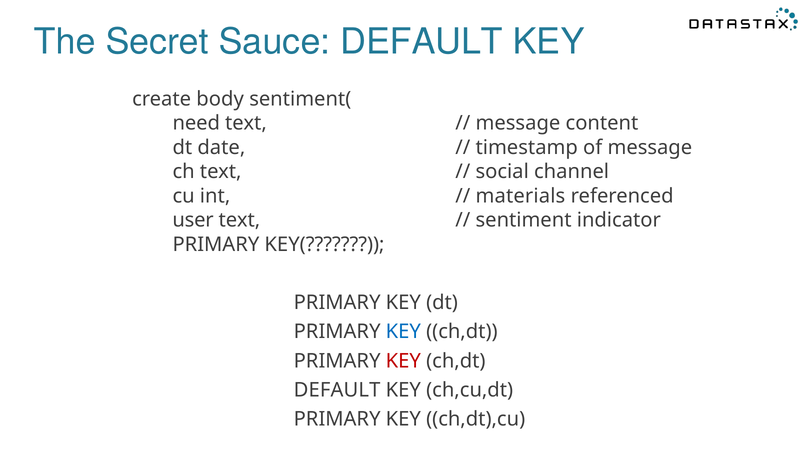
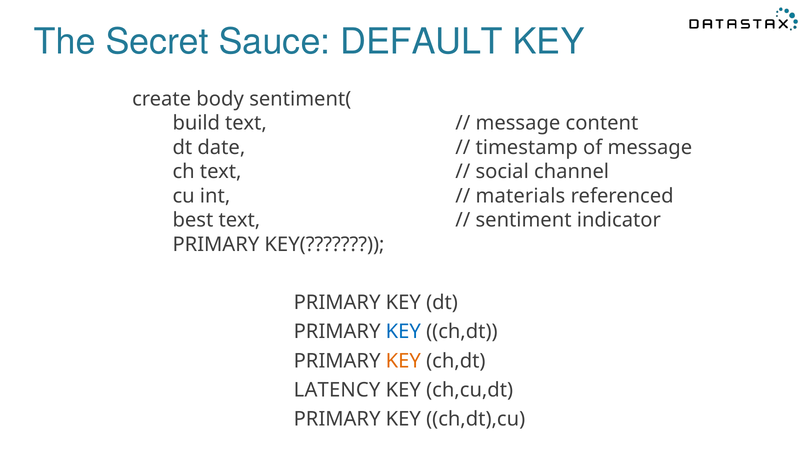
need: need -> build
user: user -> best
KEY at (403, 360) colour: red -> orange
DEFAULT at (337, 390): DEFAULT -> LATENCY
